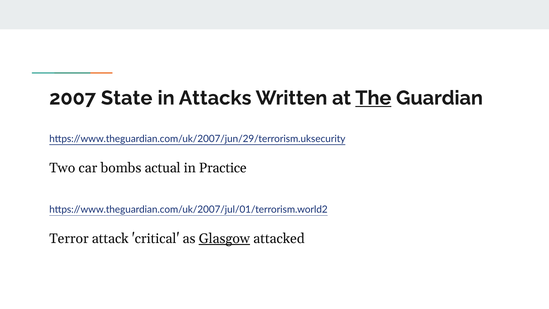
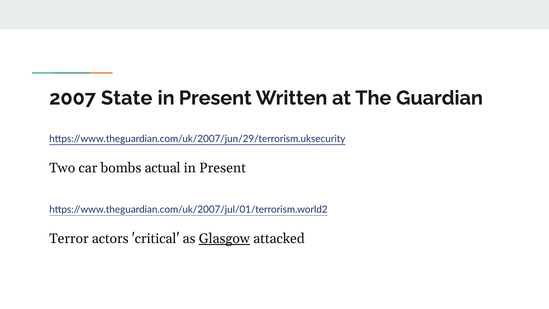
Attacks at (215, 98): Attacks -> Present
The underline: present -> none
Practice at (223, 168): Practice -> Present
attack: attack -> actors
